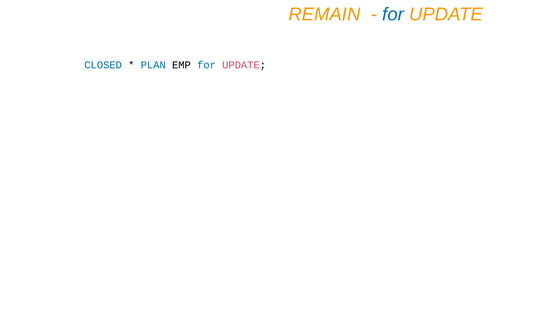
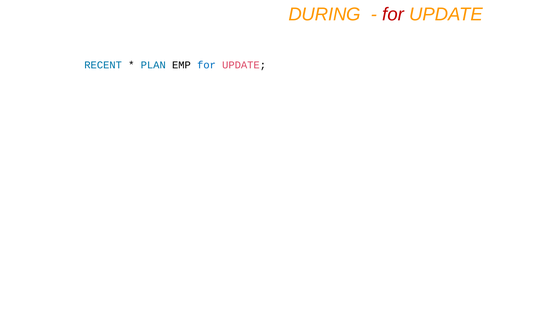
REMAIN: REMAIN -> DURING
for at (393, 14) colour: blue -> red
CLOSED: CLOSED -> RECENT
